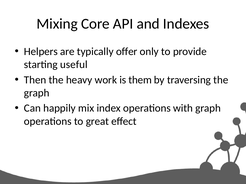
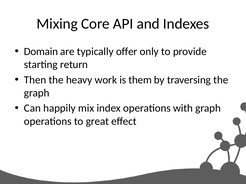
Helpers: Helpers -> Domain
useful: useful -> return
